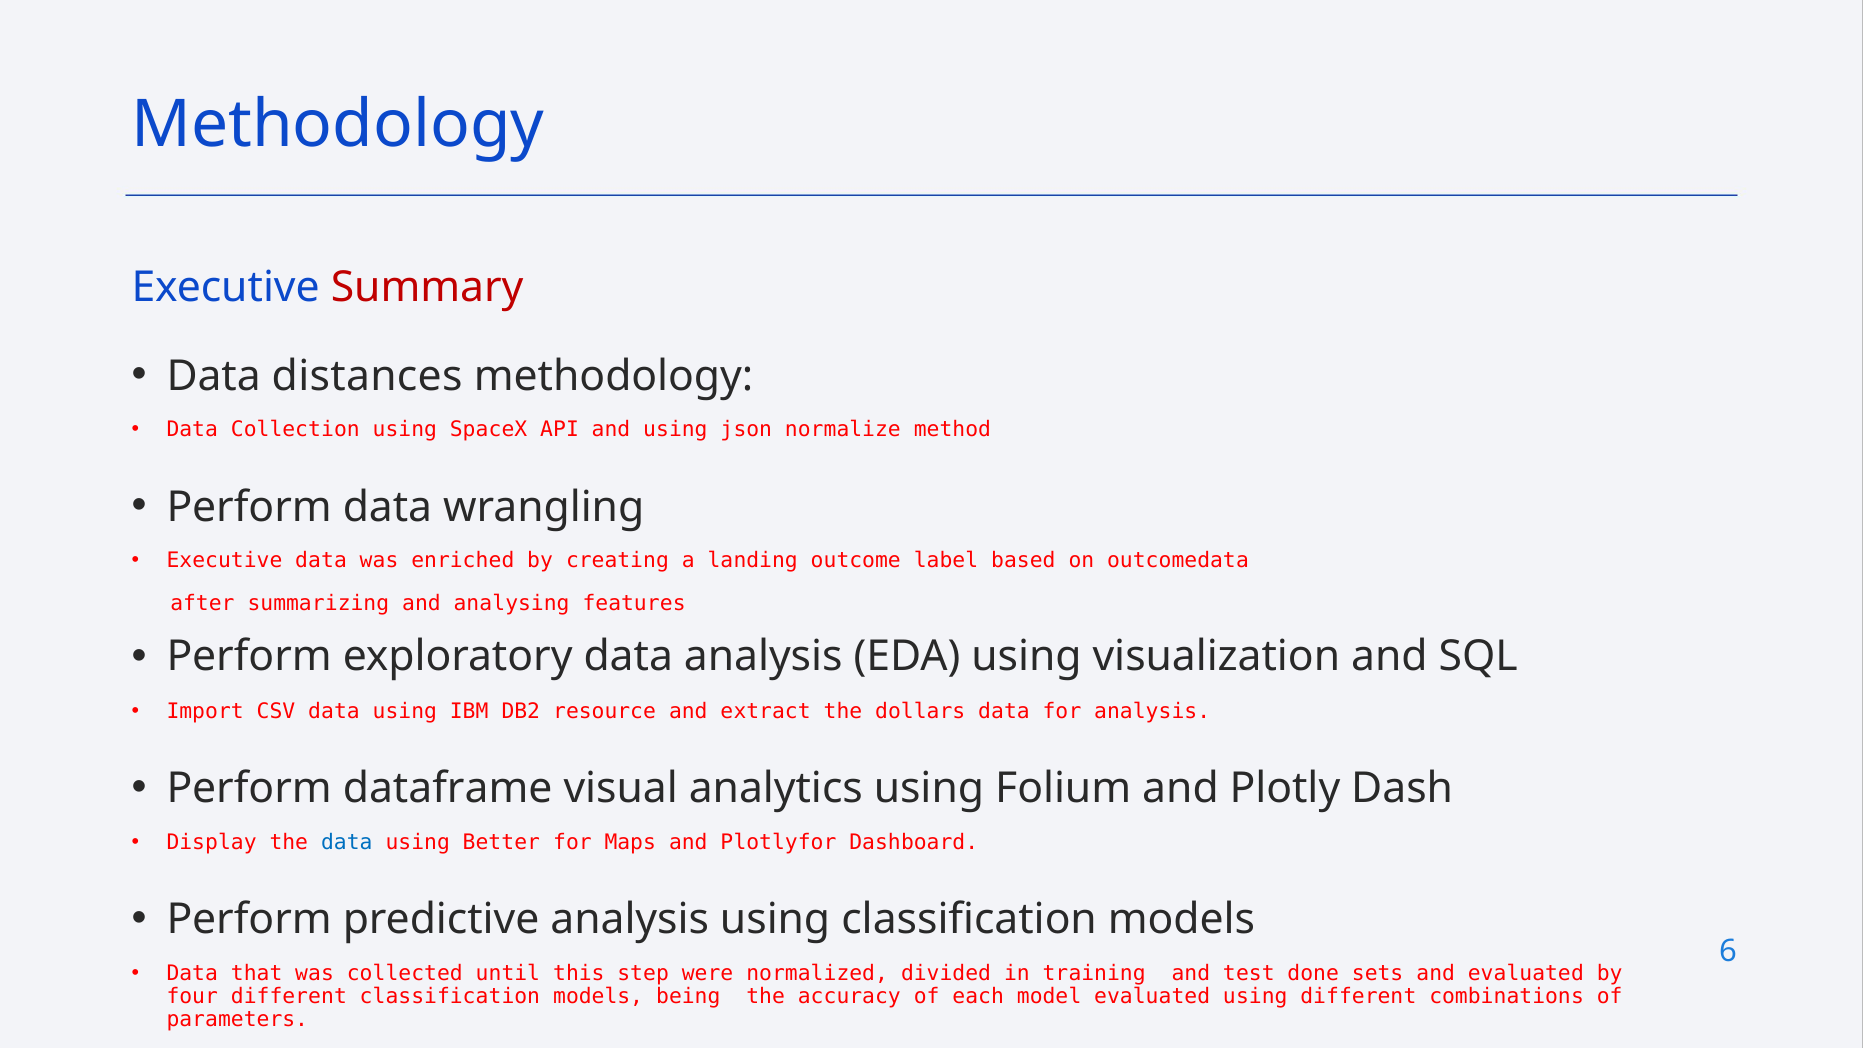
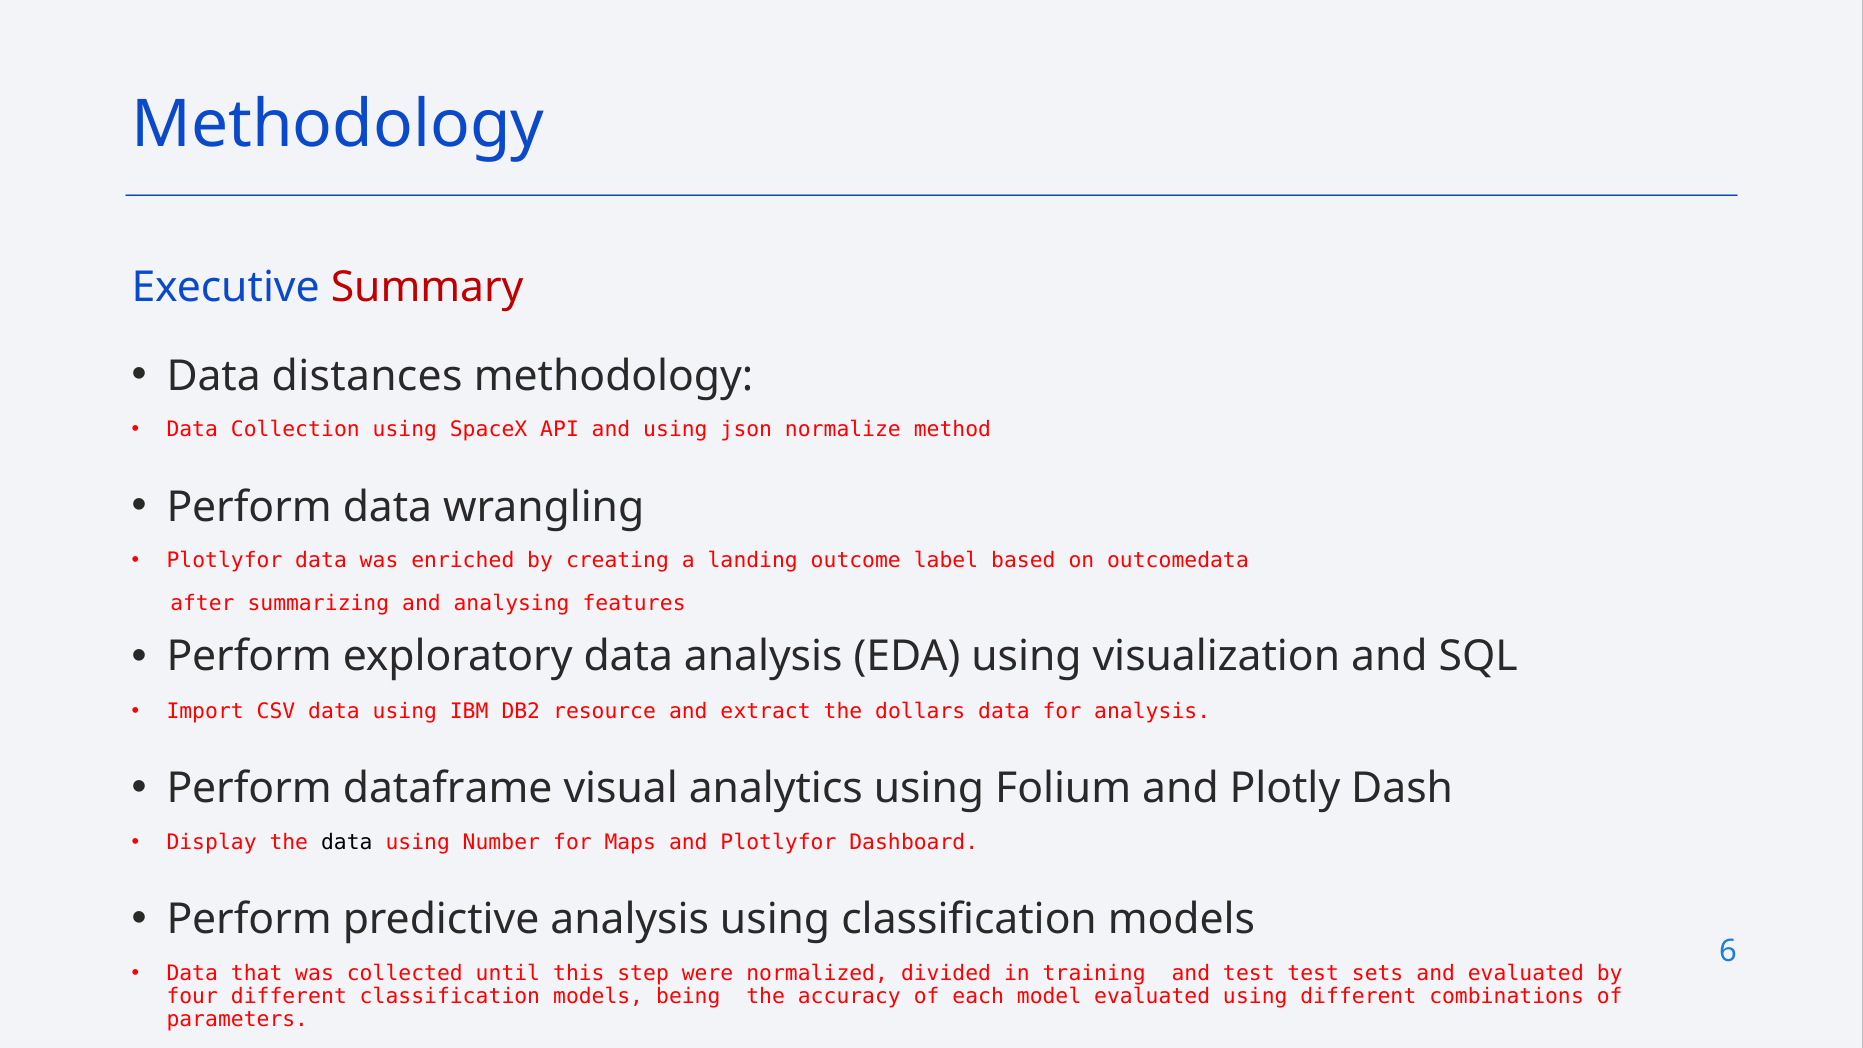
Executive at (224, 561): Executive -> Plotlyfor
data at (347, 842) colour: blue -> black
Better: Better -> Number
test done: done -> test
